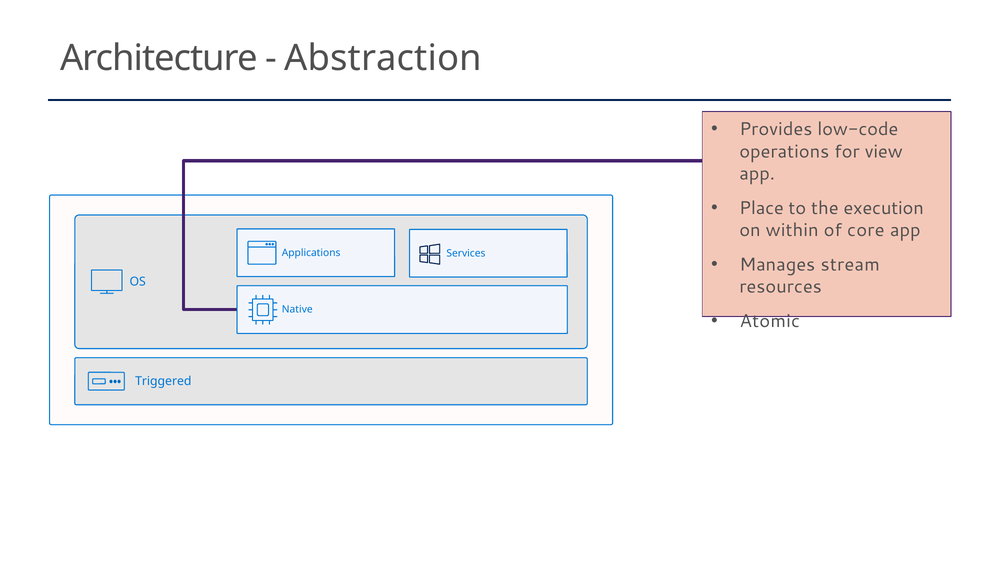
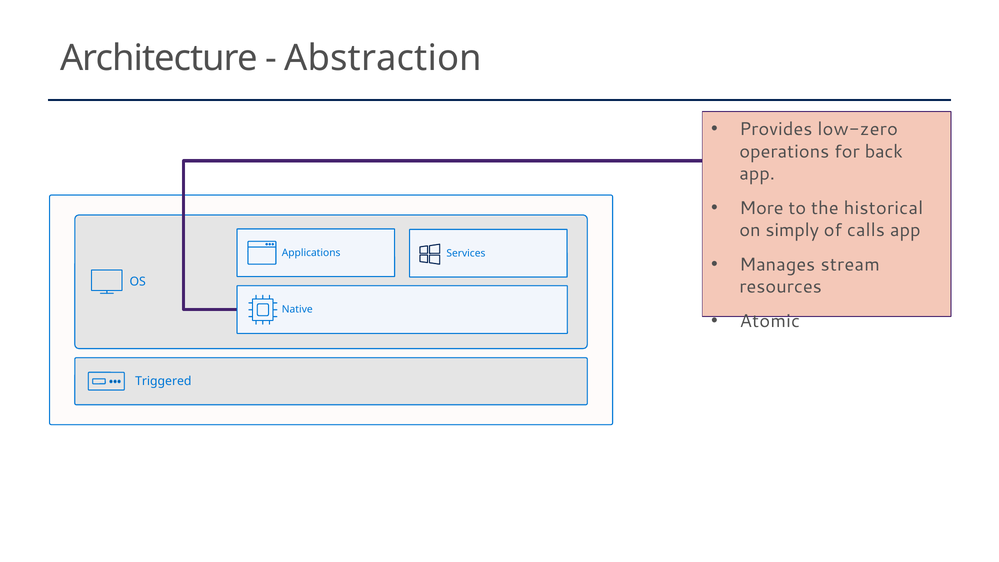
low-code: low-code -> low-zero
view: view -> back
Place: Place -> More
execution: execution -> historical
within: within -> simply
core: core -> calls
